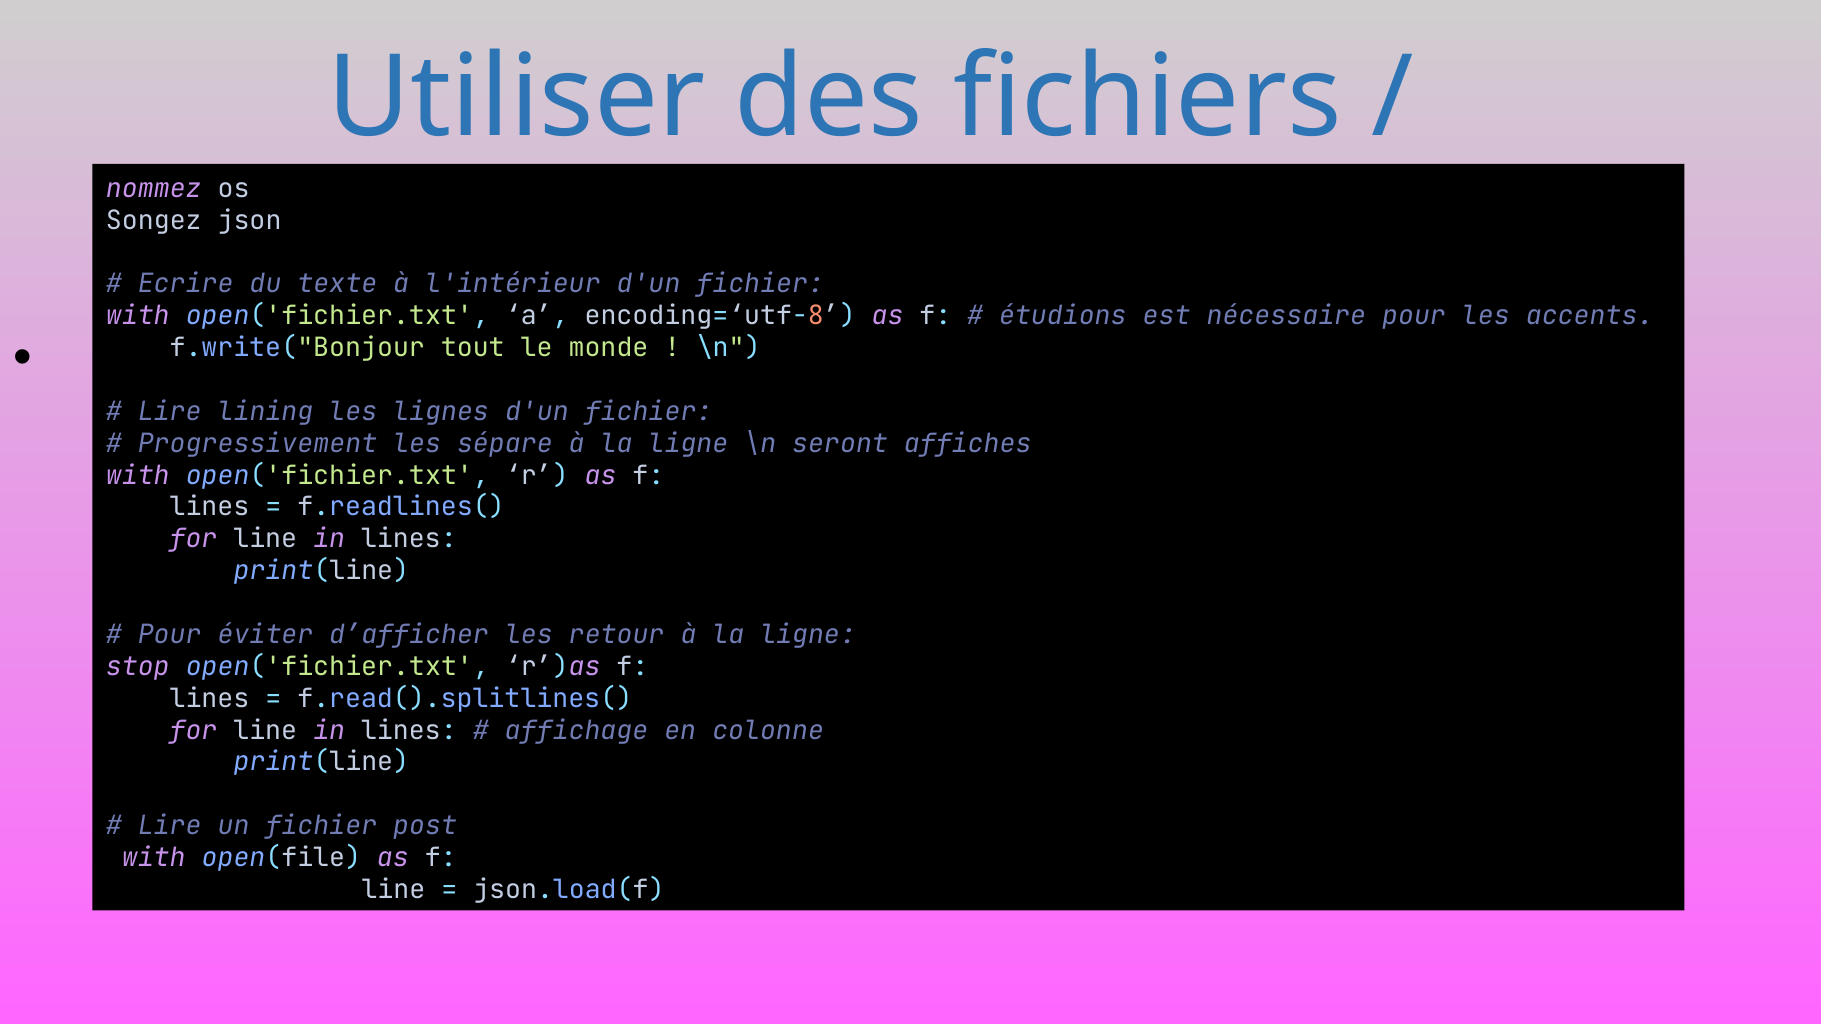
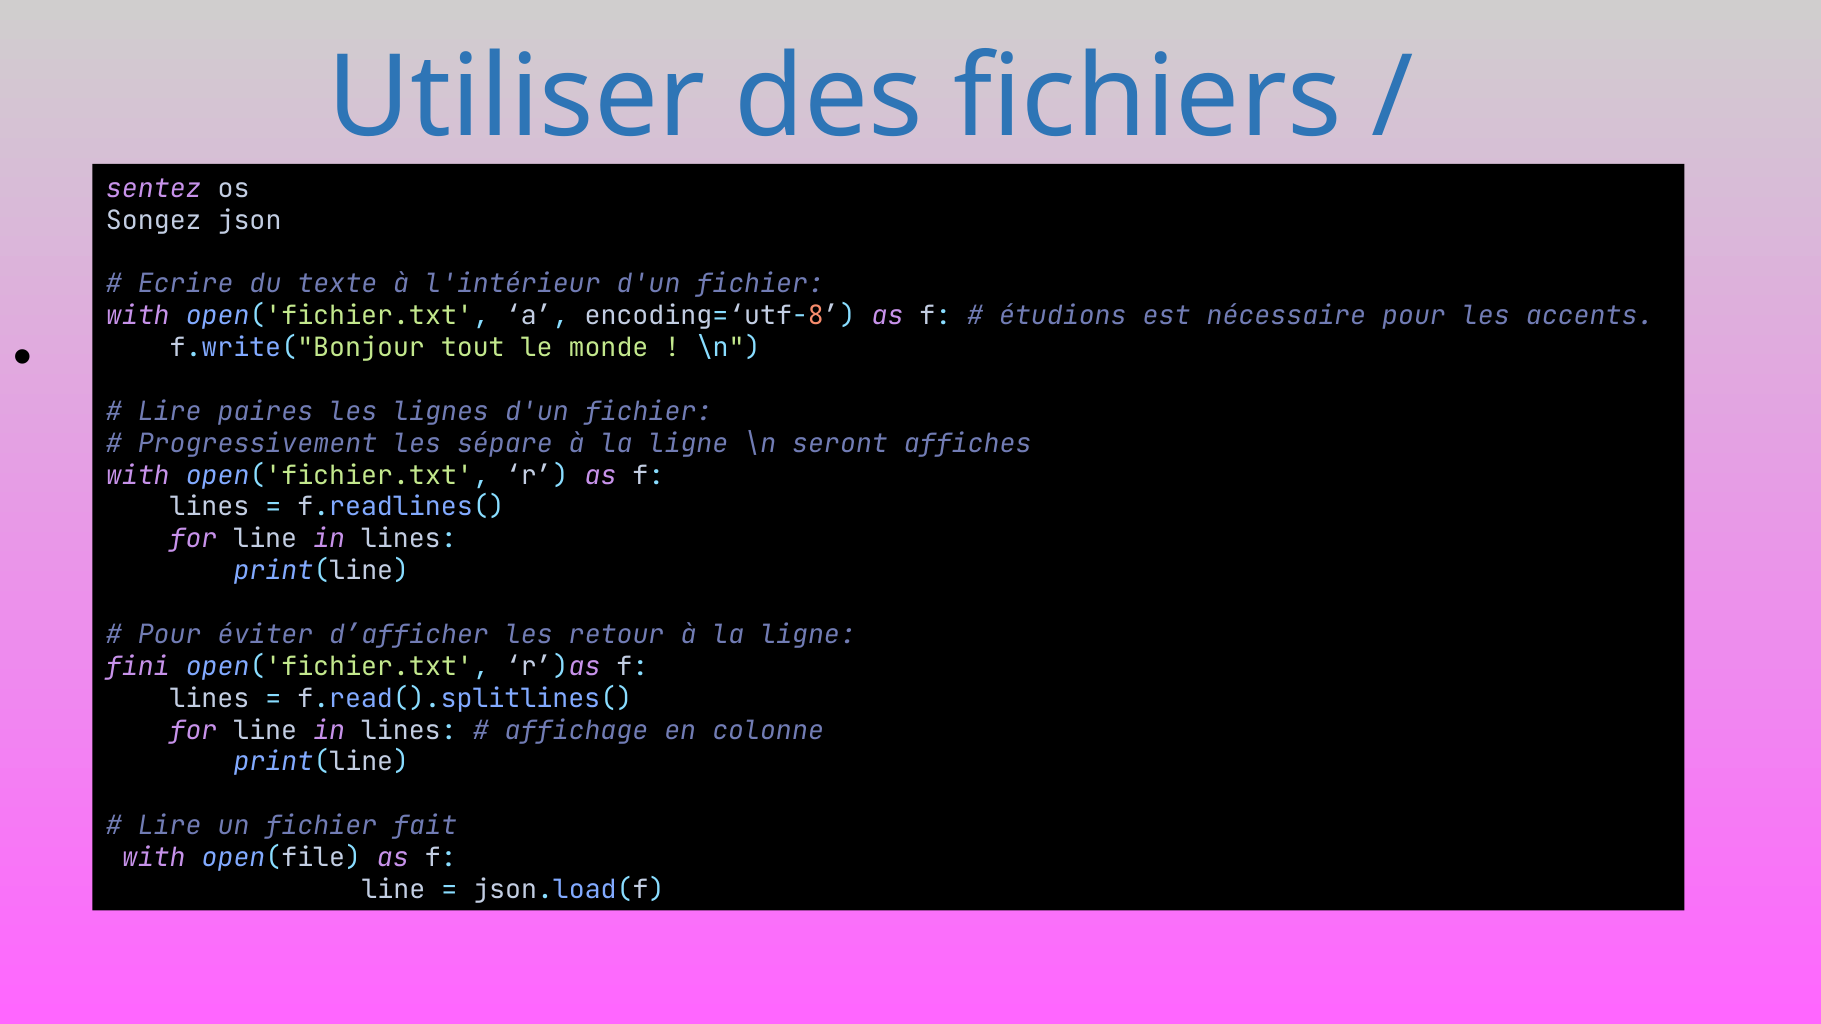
nommez: nommez -> sentez
lining: lining -> paires
stop: stop -> fini
post: post -> fait
